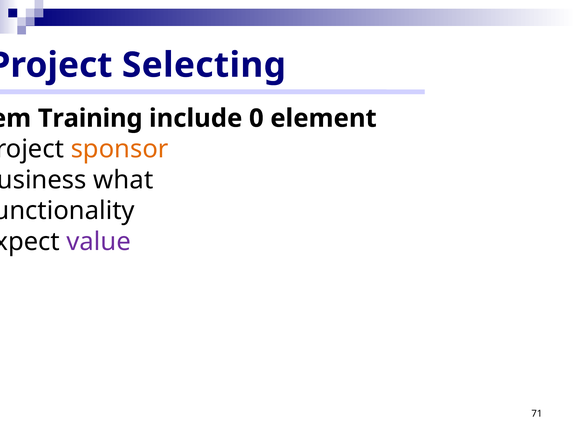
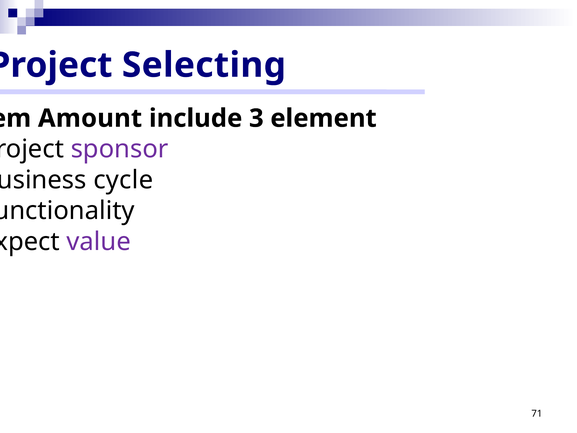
Training: Training -> Amount
0: 0 -> 3
sponsor colour: orange -> purple
what: what -> cycle
